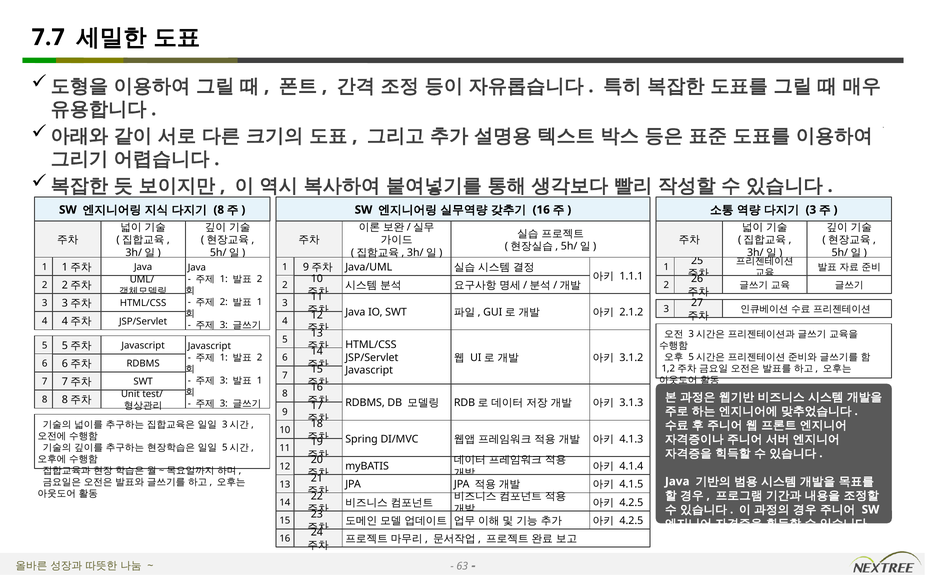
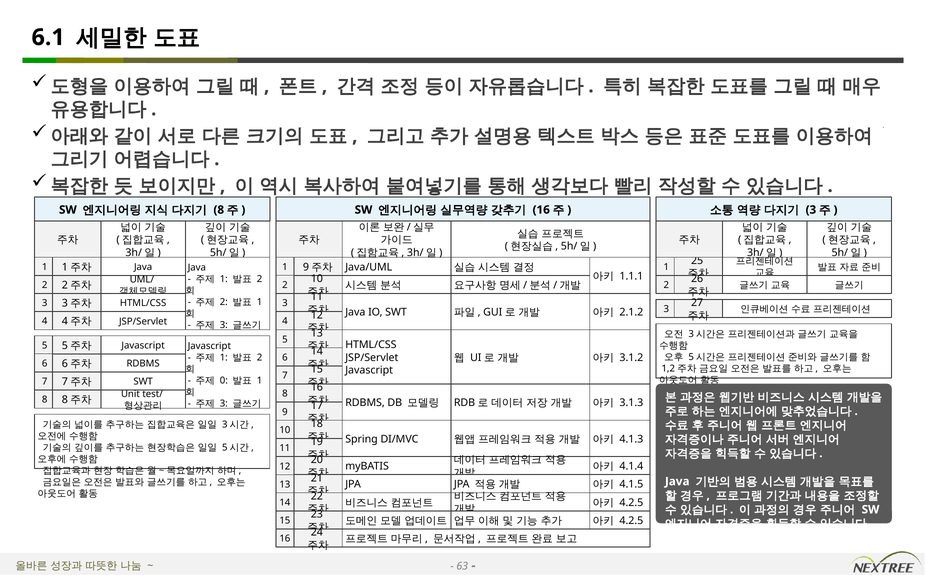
7.7: 7.7 -> 6.1
3 at (224, 380): 3 -> 0
